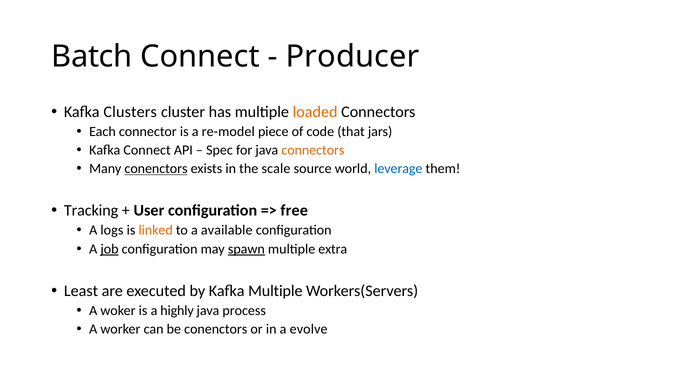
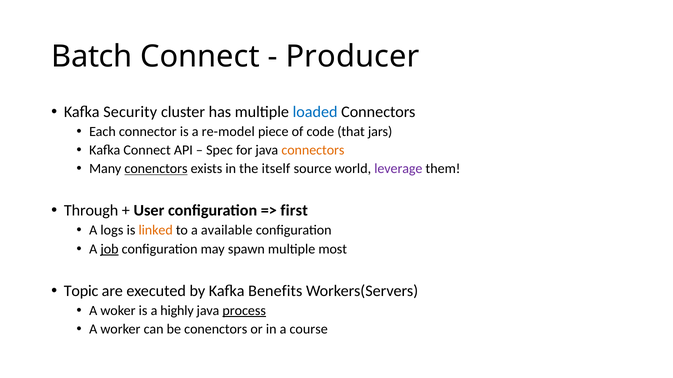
Clusters: Clusters -> Security
loaded colour: orange -> blue
scale: scale -> itself
leverage colour: blue -> purple
Tracking: Tracking -> Through
free: free -> first
spawn underline: present -> none
extra: extra -> most
Least: Least -> Topic
Kafka Multiple: Multiple -> Benefits
process underline: none -> present
evolve: evolve -> course
